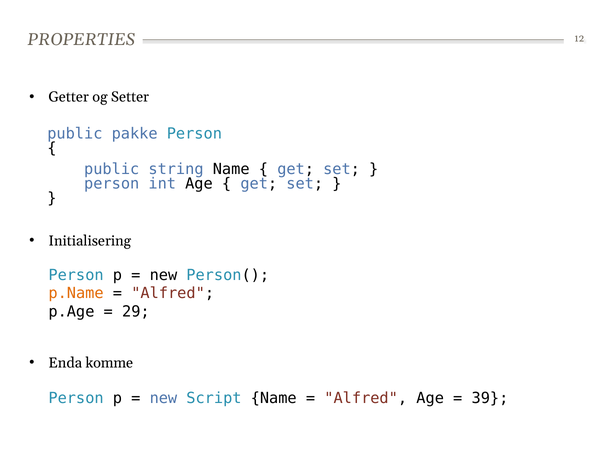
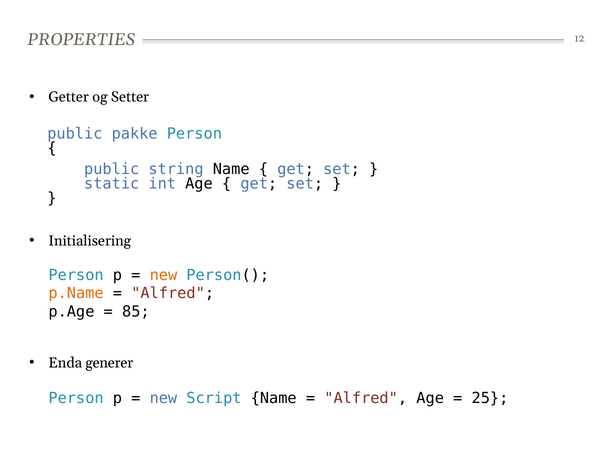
person at (112, 184): person -> static
new at (163, 275) colour: black -> orange
29: 29 -> 85
komme: komme -> generer
39: 39 -> 25
